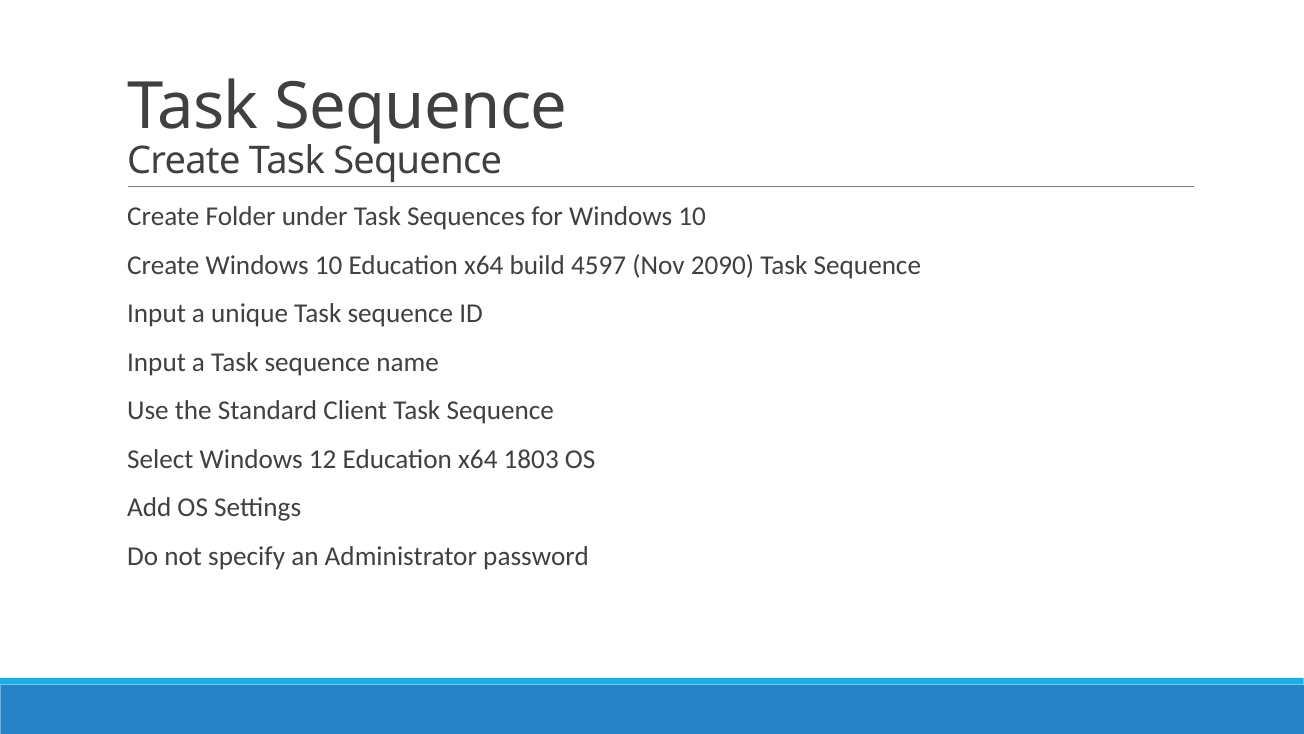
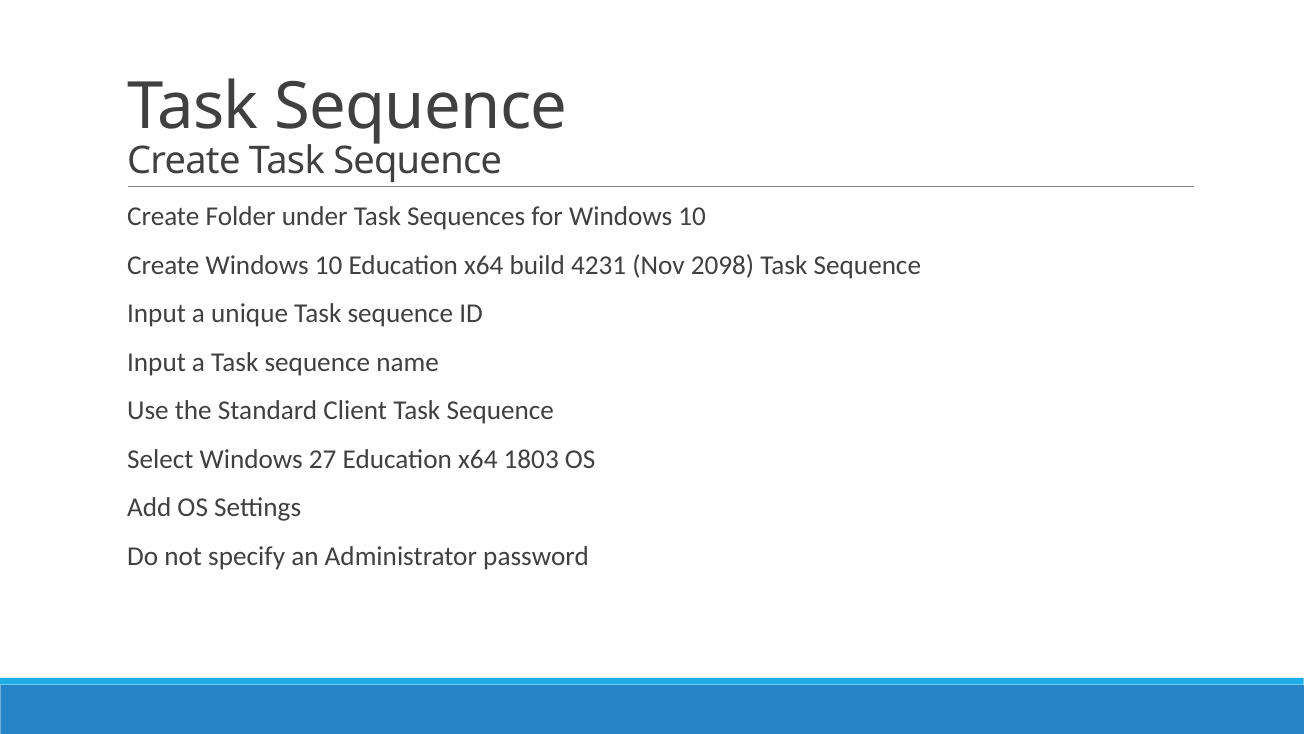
4597: 4597 -> 4231
2090: 2090 -> 2098
12: 12 -> 27
